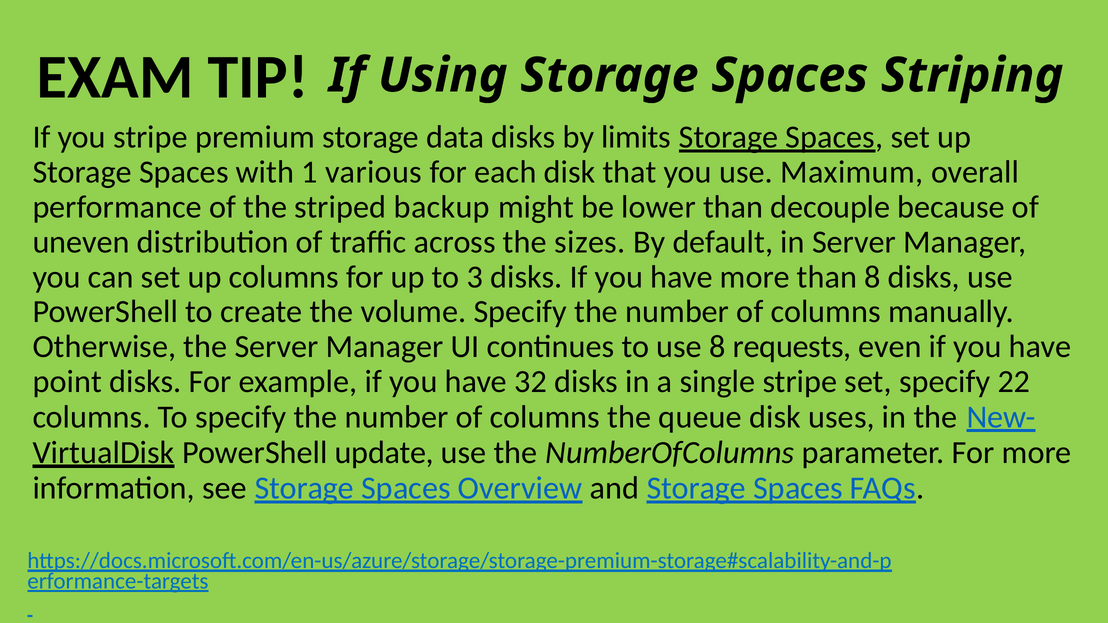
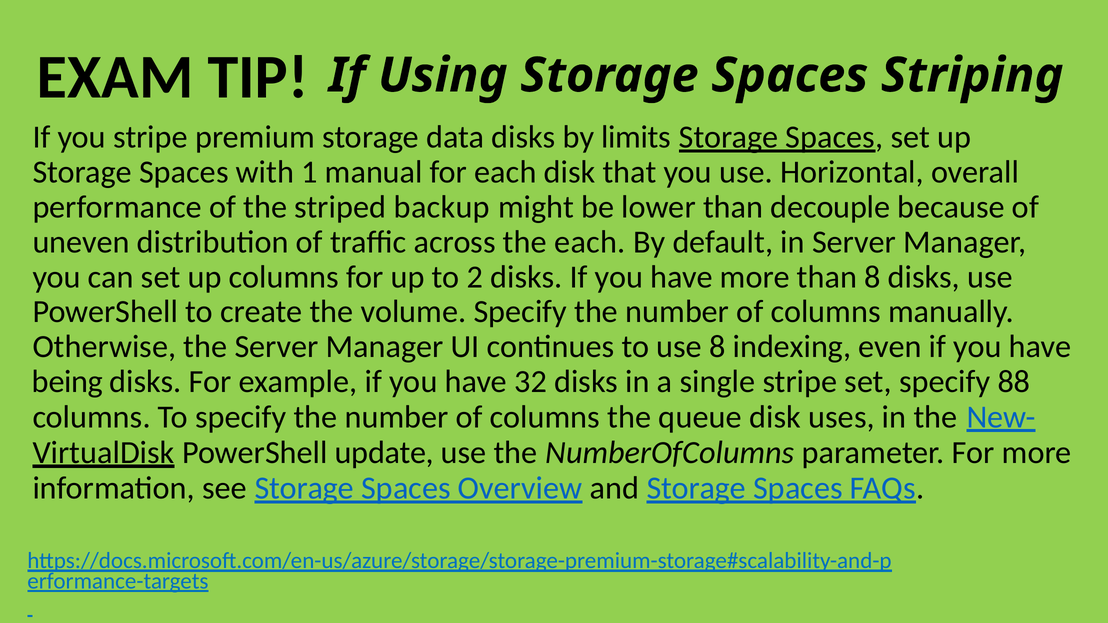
various: various -> manual
Maximum: Maximum -> Horizontal
the sizes: sizes -> each
3: 3 -> 2
requests: requests -> indexing
point: point -> being
22: 22 -> 88
